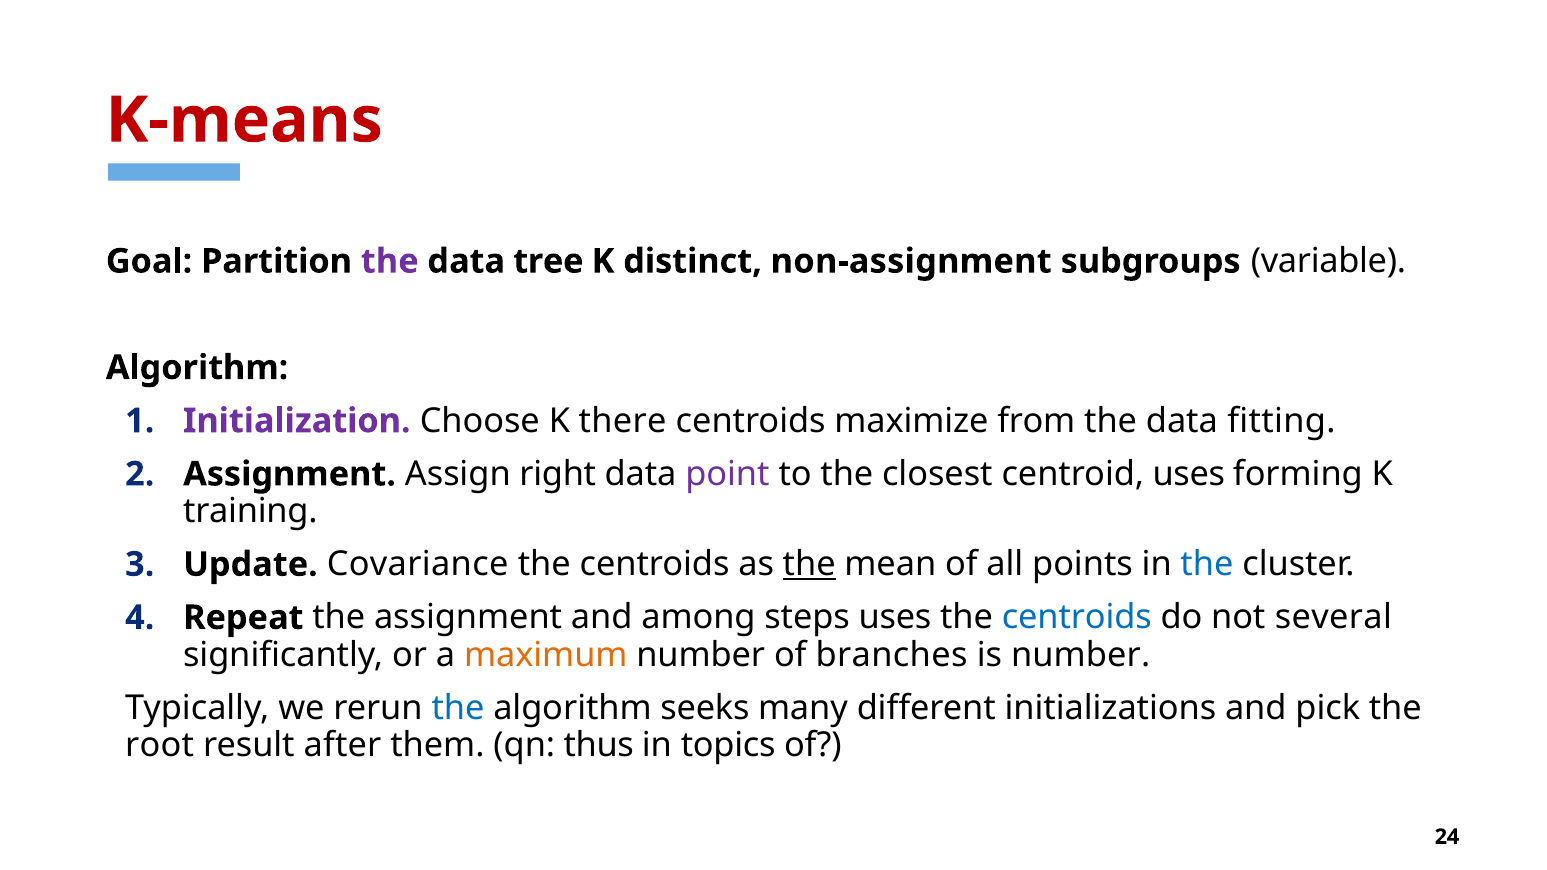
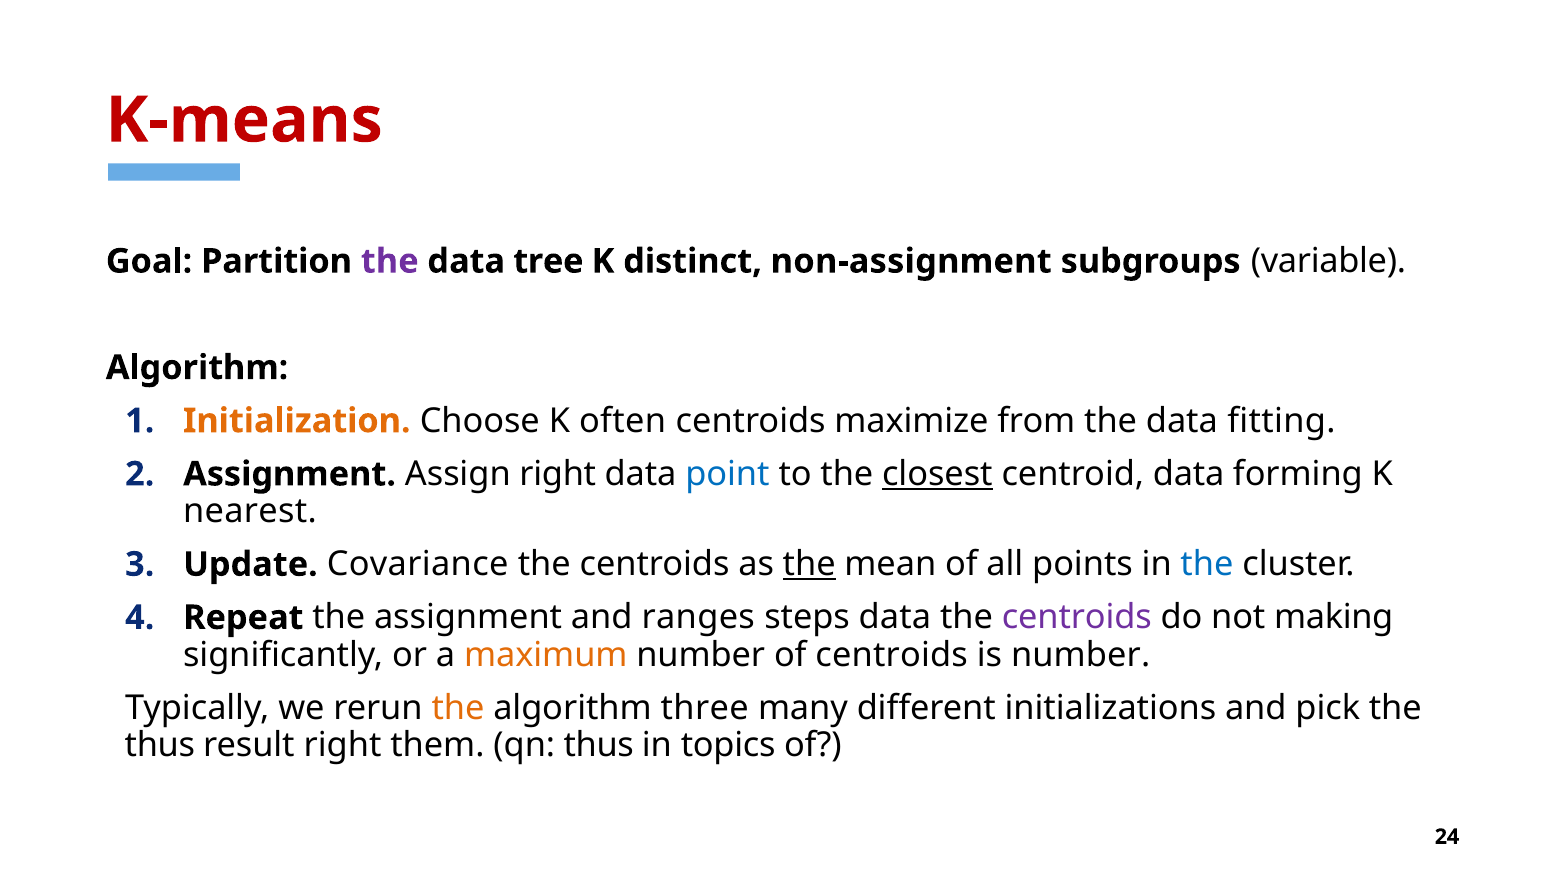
Initialization colour: purple -> orange
there: there -> often
point colour: purple -> blue
closest underline: none -> present
centroid uses: uses -> data
training: training -> nearest
among: among -> ranges
steps uses: uses -> data
centroids at (1077, 618) colour: blue -> purple
several: several -> making
of branches: branches -> centroids
the at (458, 708) colour: blue -> orange
seeks: seeks -> three
root at (160, 745): root -> thus
result after: after -> right
